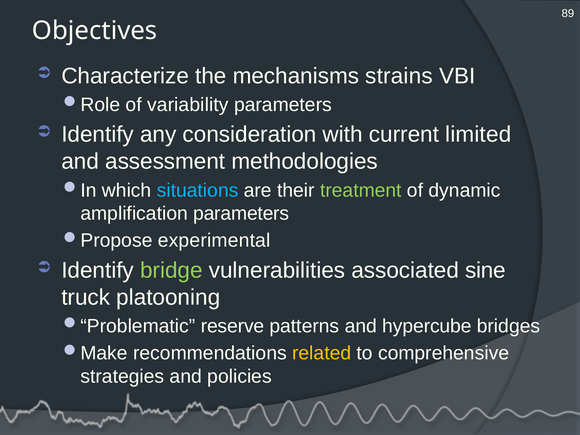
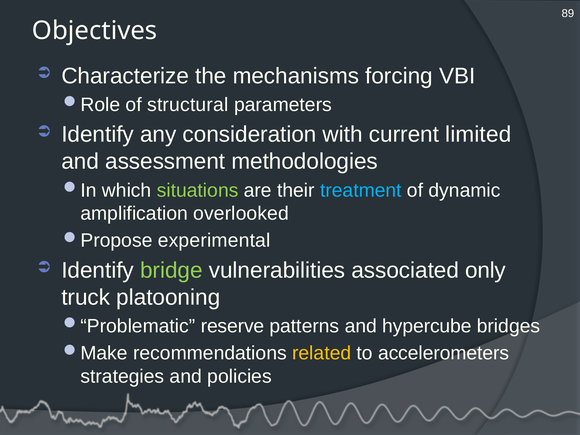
strains: strains -> forcing
variability: variability -> structural
situations colour: light blue -> light green
treatment colour: light green -> light blue
amplification parameters: parameters -> overlooked
sine: sine -> only
comprehensive: comprehensive -> accelerometers
